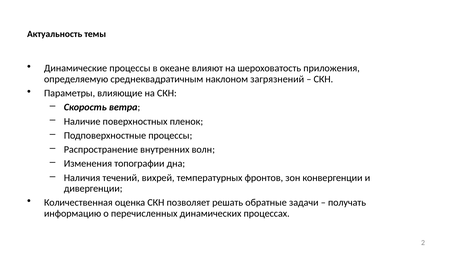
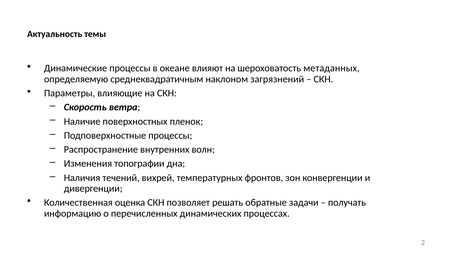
приложения: приложения -> метаданных
